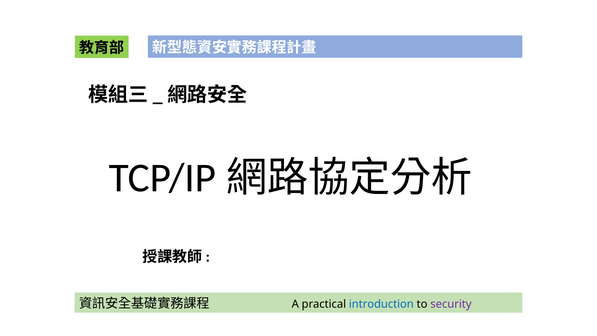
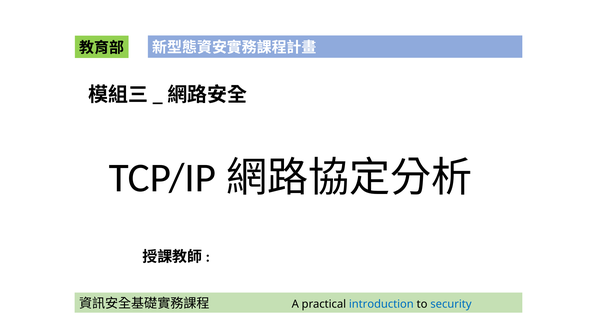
security colour: purple -> blue
